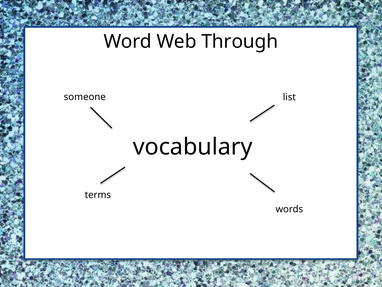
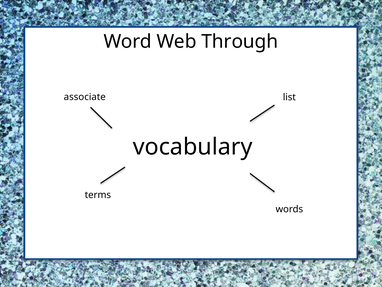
someone: someone -> associate
